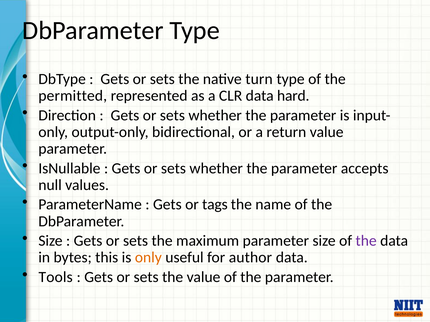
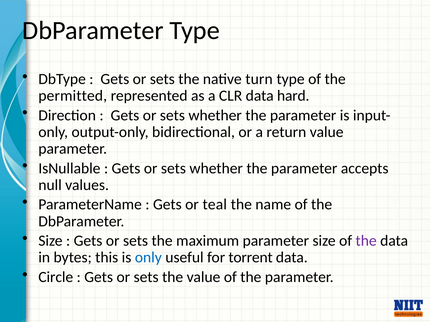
tags: tags -> teal
only at (148, 258) colour: orange -> blue
author: author -> torrent
Tools: Tools -> Circle
